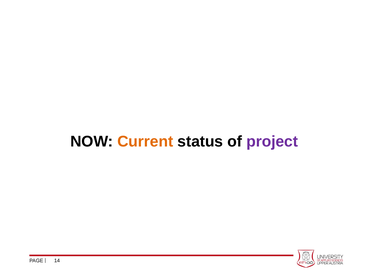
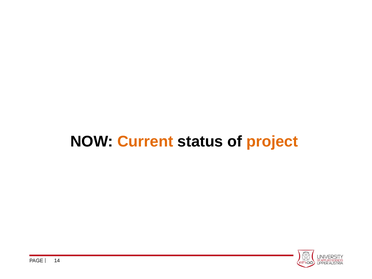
project colour: purple -> orange
